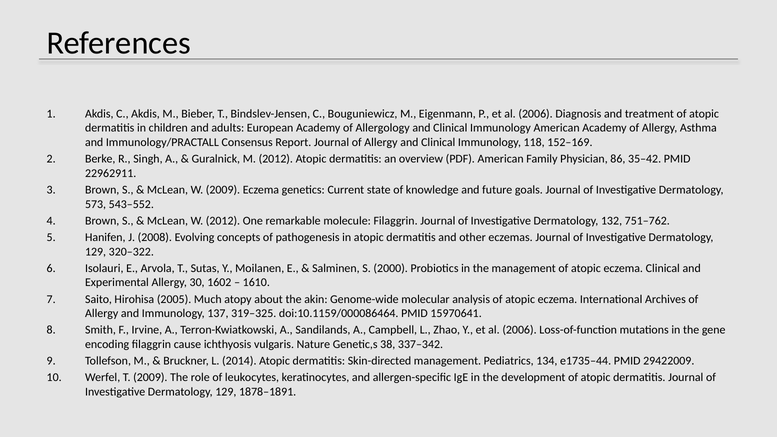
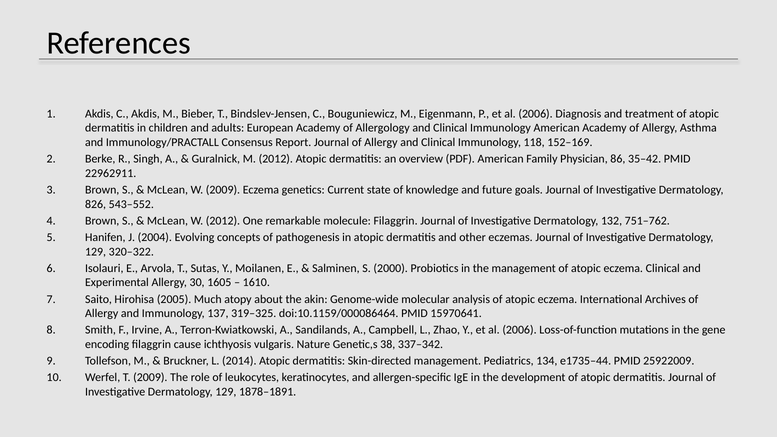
573: 573 -> 826
2008: 2008 -> 2004
1602: 1602 -> 1605
29422009: 29422009 -> 25922009
